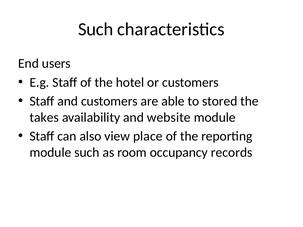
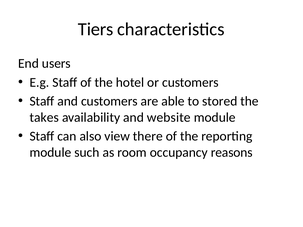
Such at (96, 29): Such -> Tiers
place: place -> there
records: records -> reasons
